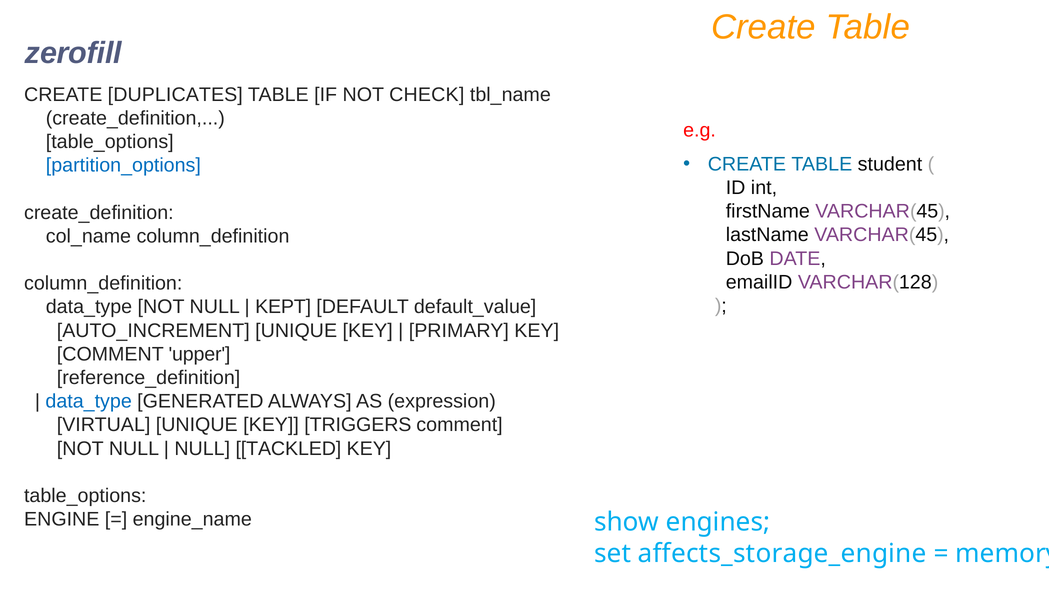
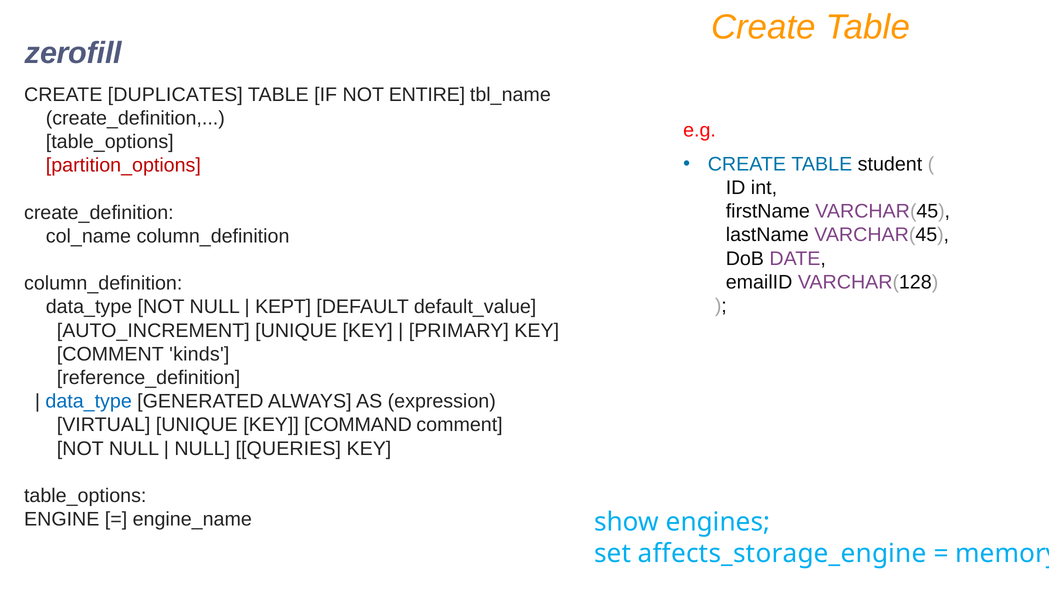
CHECK: CHECK -> ENTIRE
partition_options colour: blue -> red
upper: upper -> kinds
TRIGGERS: TRIGGERS -> COMMAND
TACKLED: TACKLED -> QUERIES
